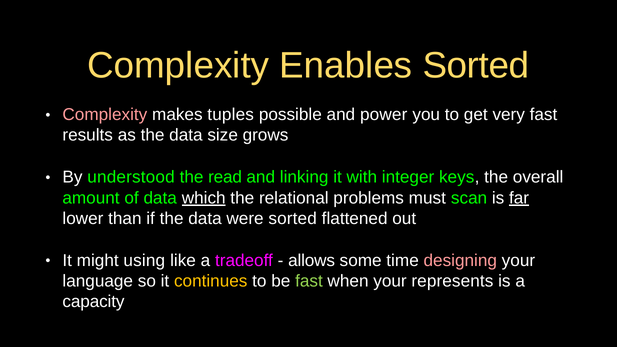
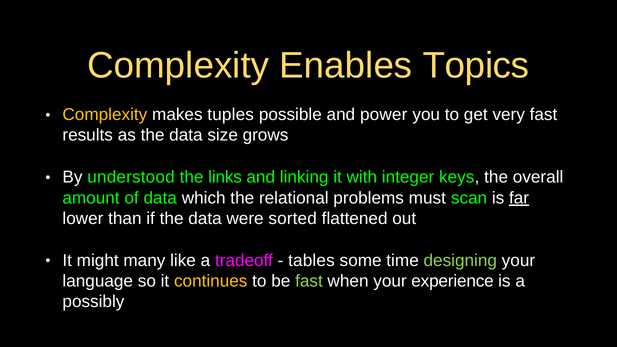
Enables Sorted: Sorted -> Topics
Complexity at (105, 115) colour: pink -> yellow
read: read -> links
which underline: present -> none
using: using -> many
allows: allows -> tables
designing colour: pink -> light green
represents: represents -> experience
capacity: capacity -> possibly
